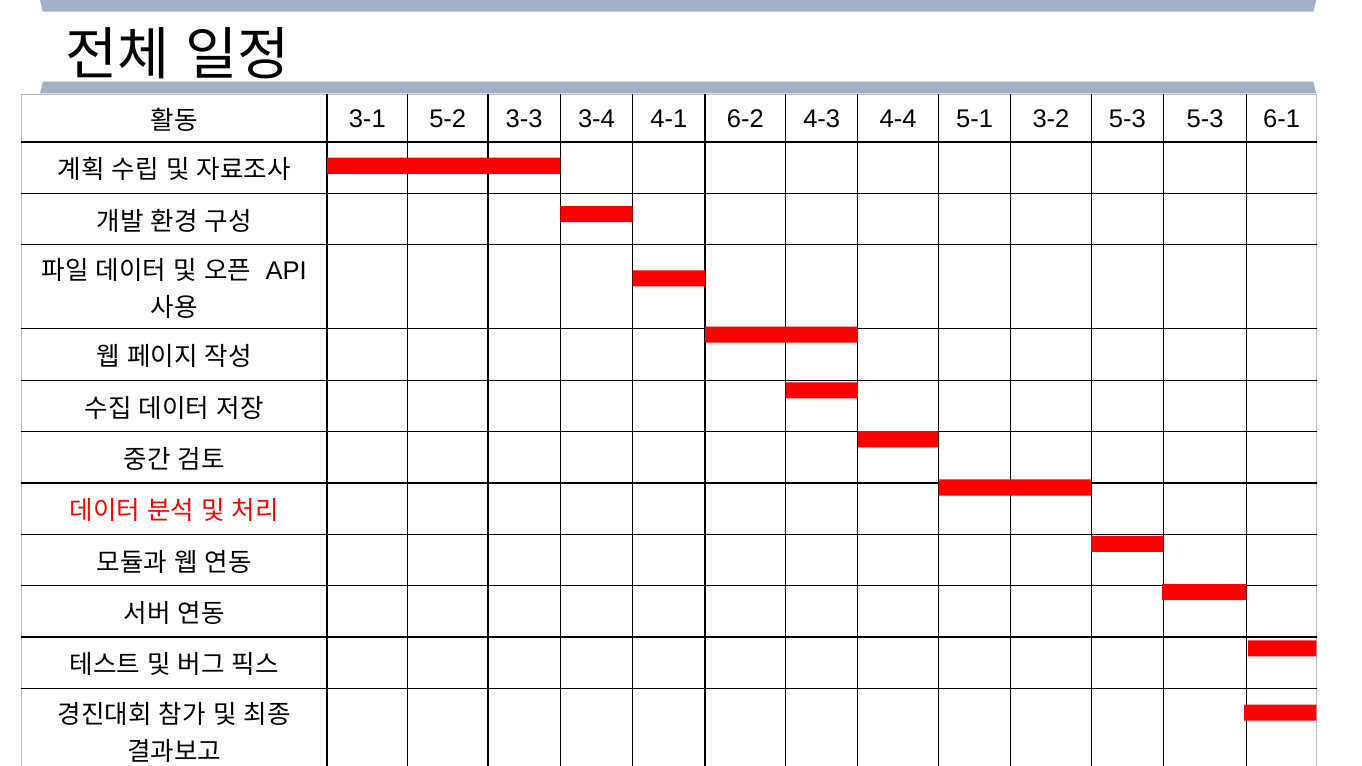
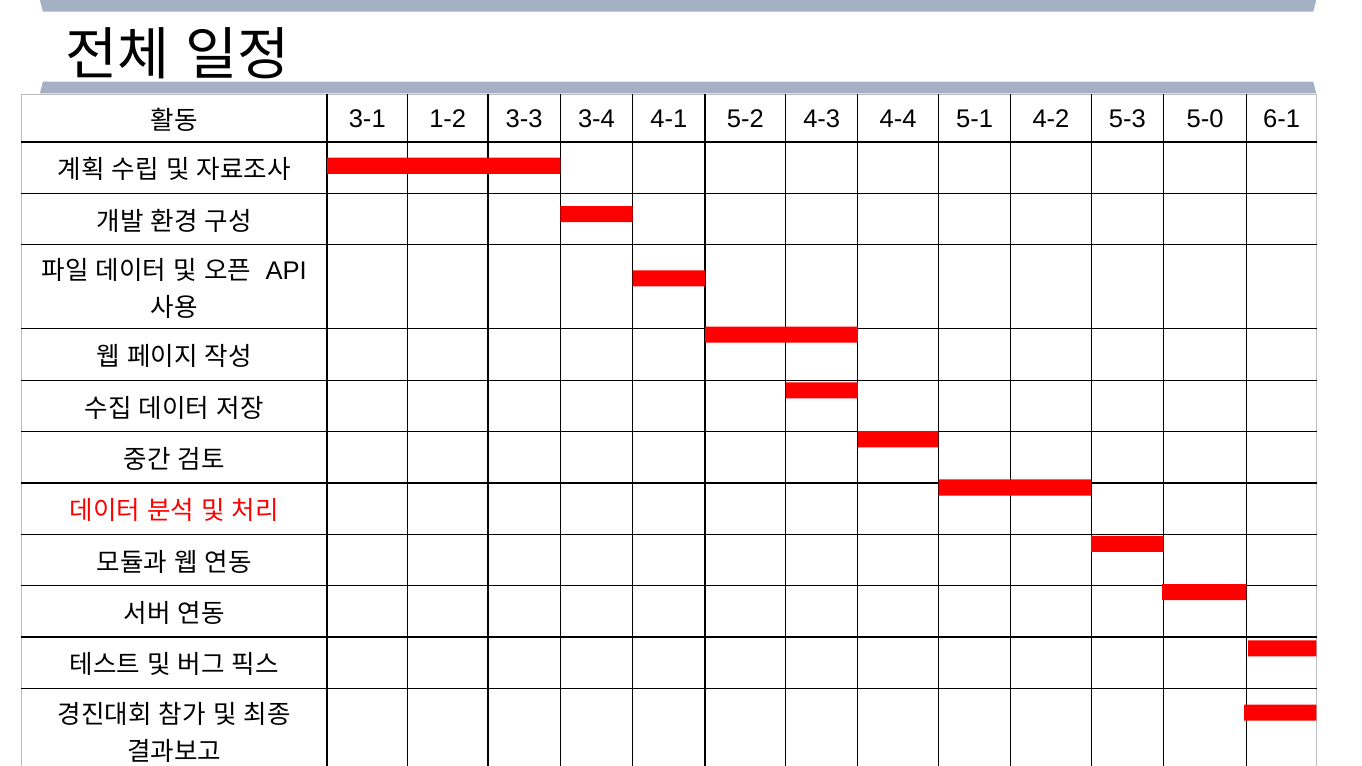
5-2: 5-2 -> 1-2
6-2: 6-2 -> 5-2
3-2: 3-2 -> 4-2
5-3 5-3: 5-3 -> 5-0
